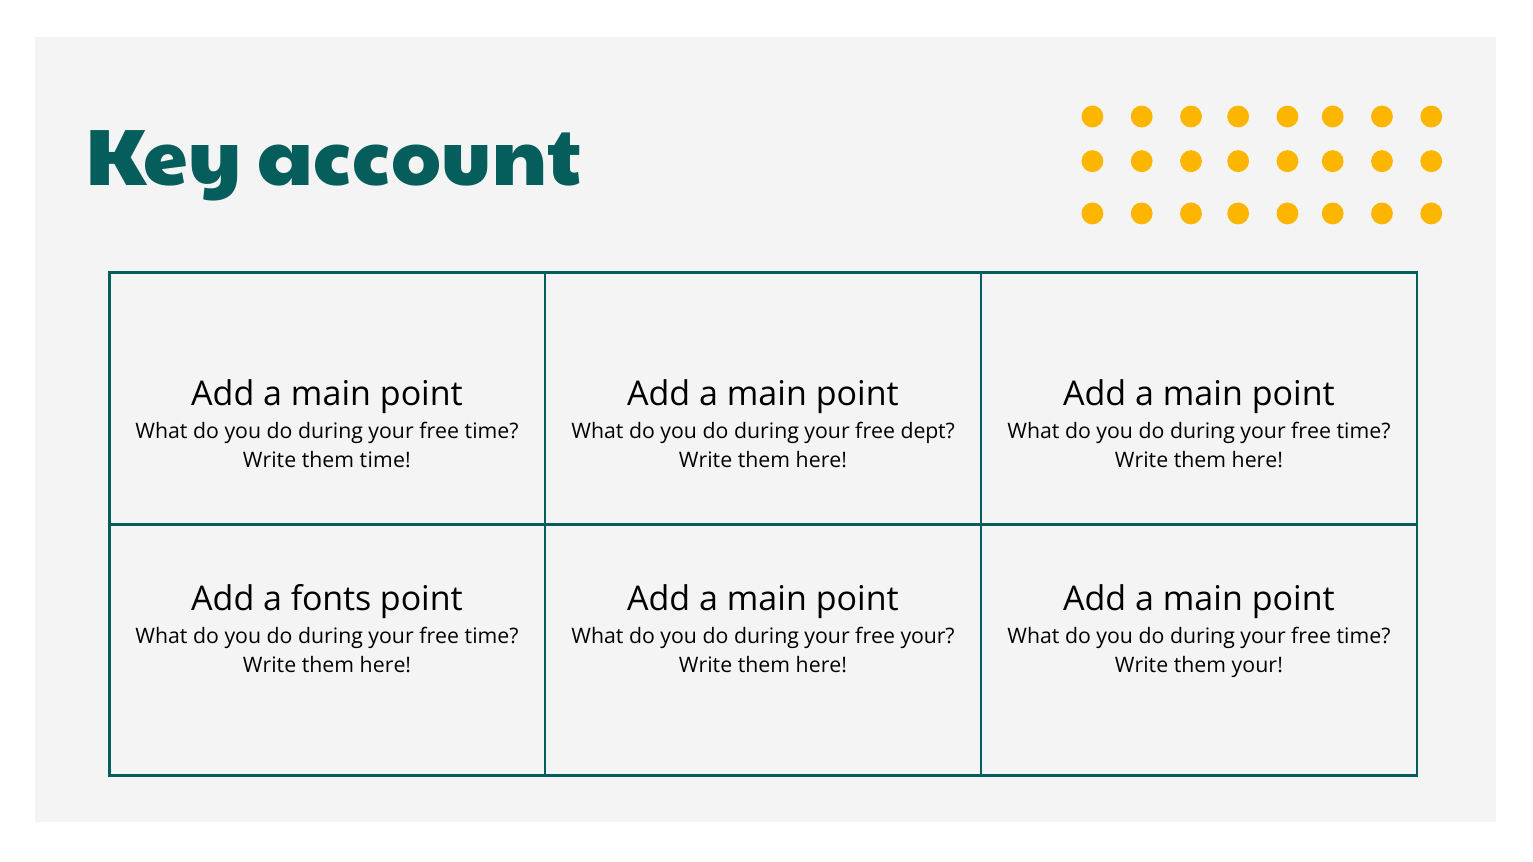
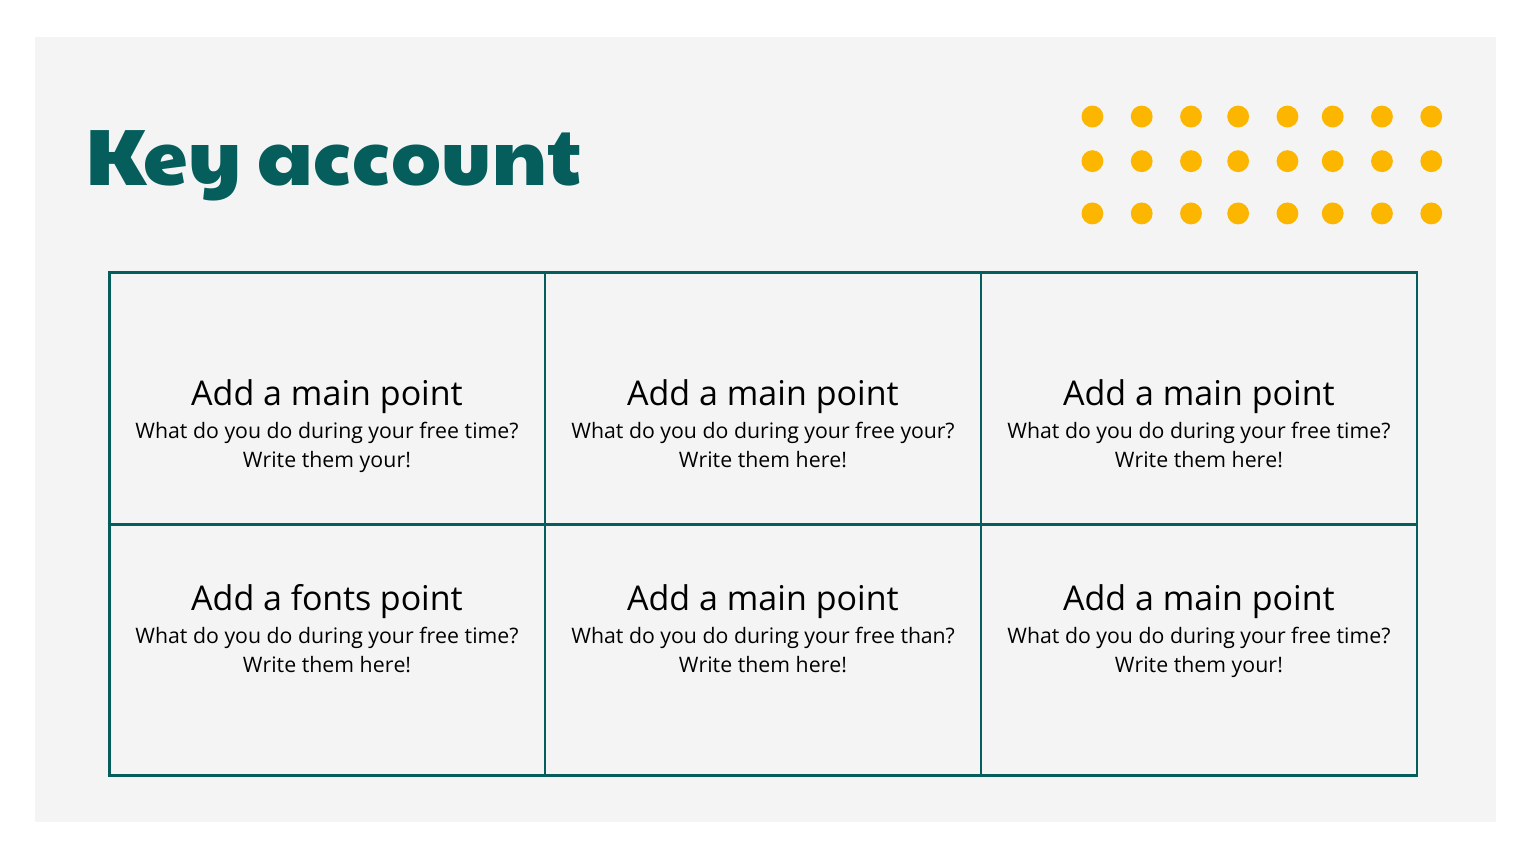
free dept: dept -> your
time at (385, 461): time -> your
free your: your -> than
